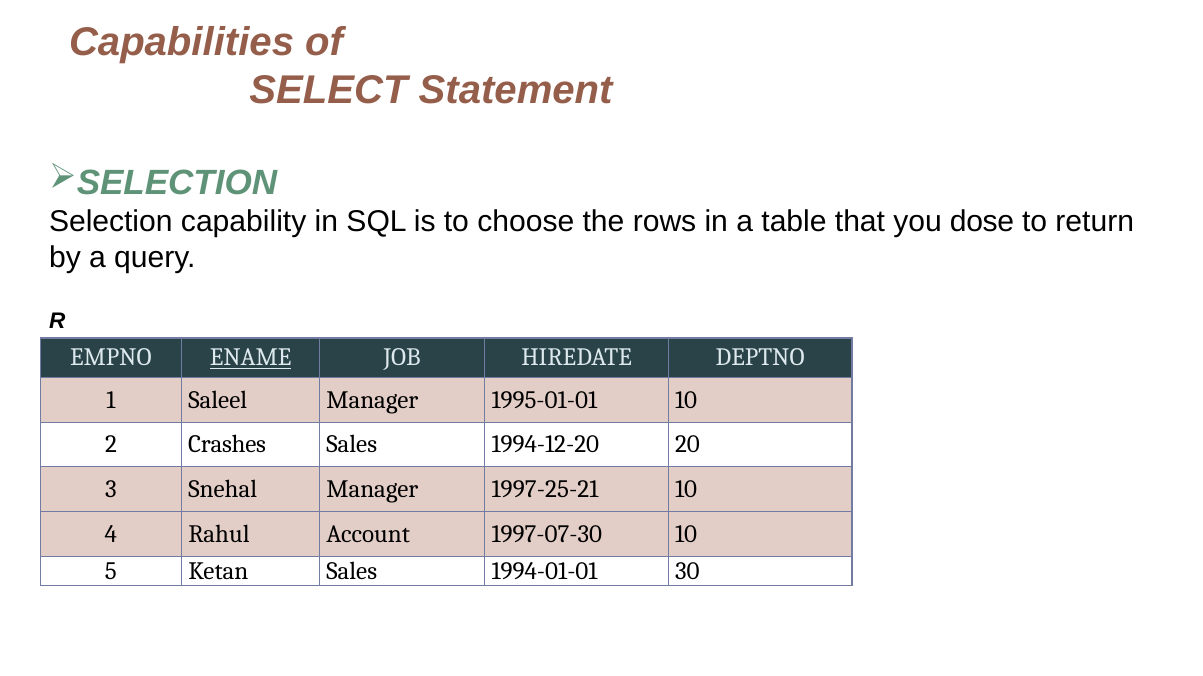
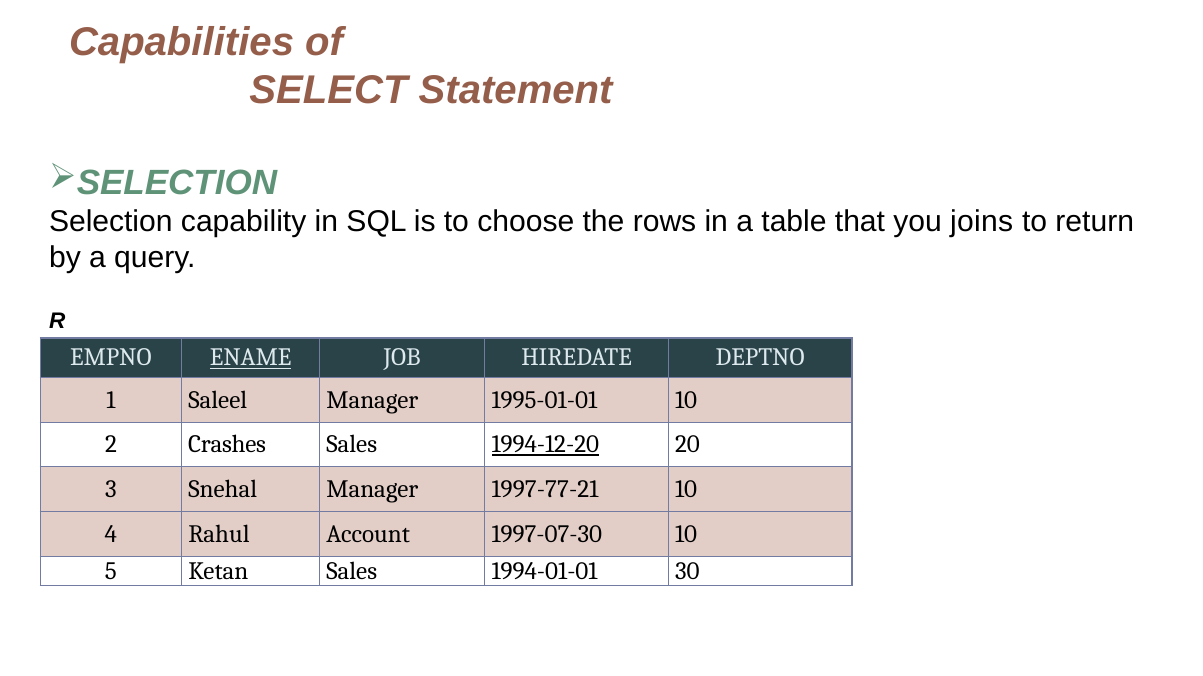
dose: dose -> joins
1994-12-20 underline: none -> present
1997-25-21: 1997-25-21 -> 1997-77-21
